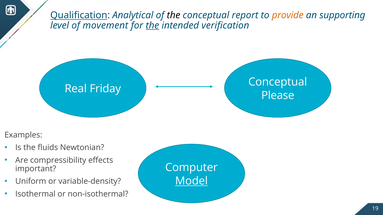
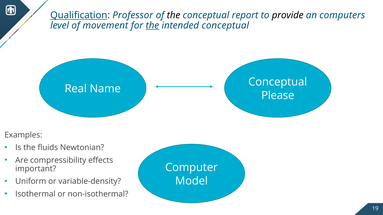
Analytical: Analytical -> Professor
provide colour: orange -> black
supporting: supporting -> computers
intended verification: verification -> conceptual
Friday: Friday -> Name
Model underline: present -> none
